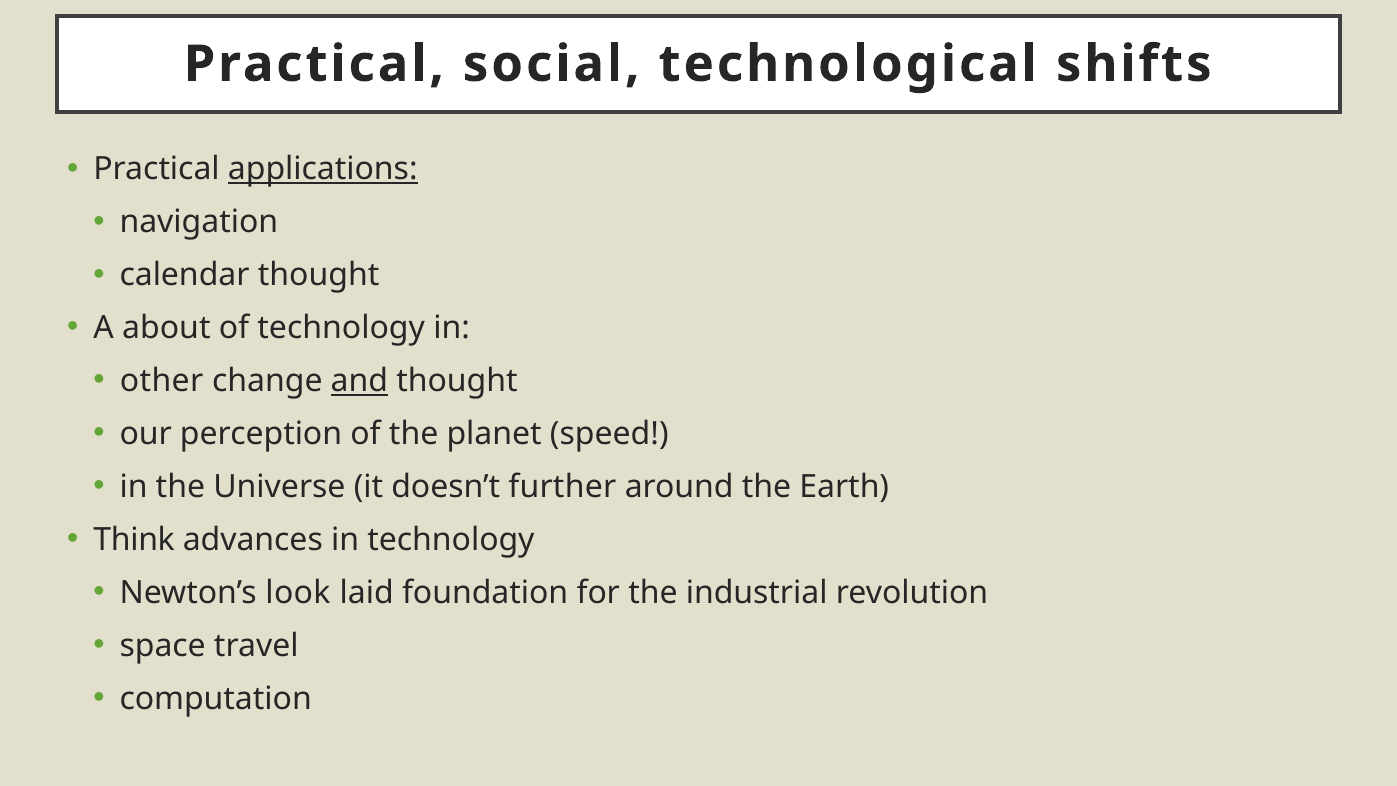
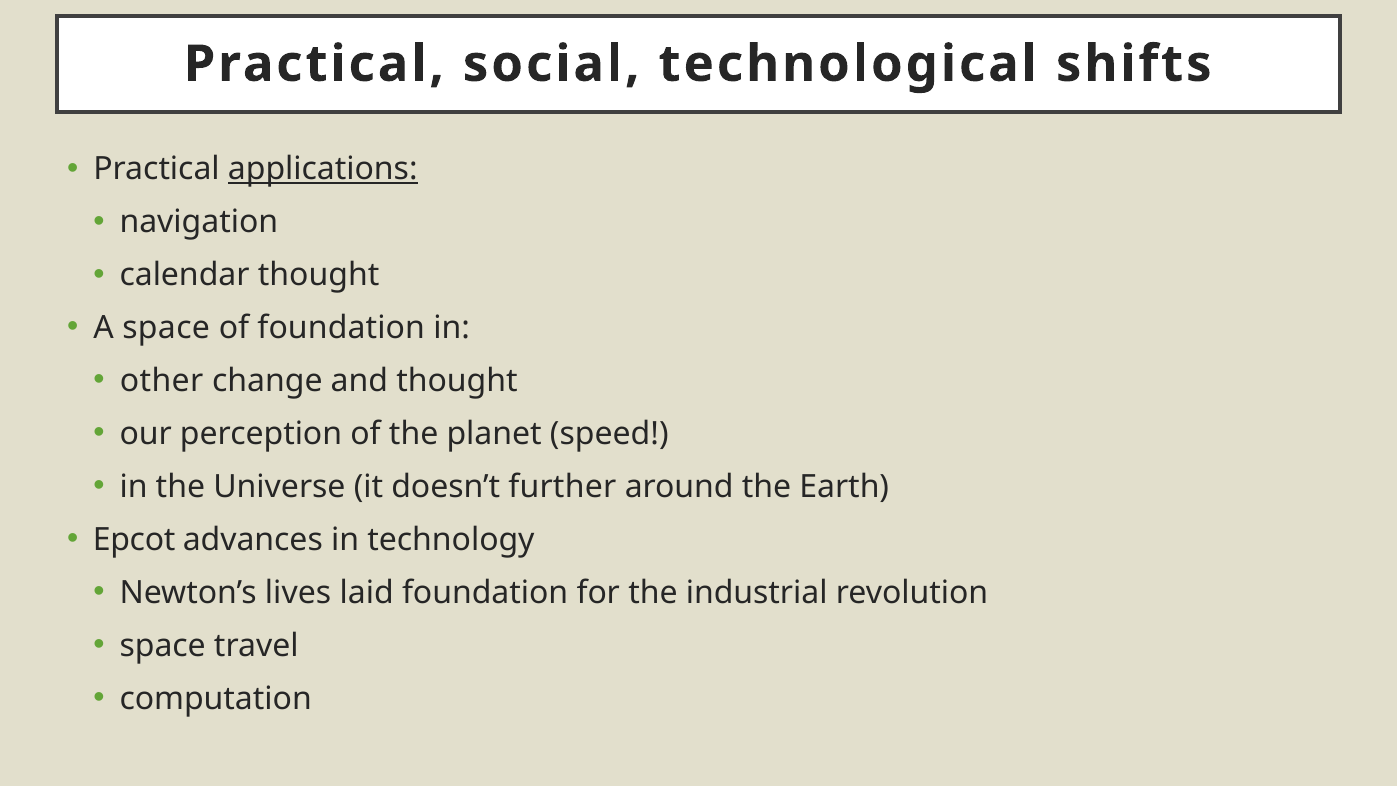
A about: about -> space
of technology: technology -> foundation
and underline: present -> none
Think: Think -> Epcot
look: look -> lives
